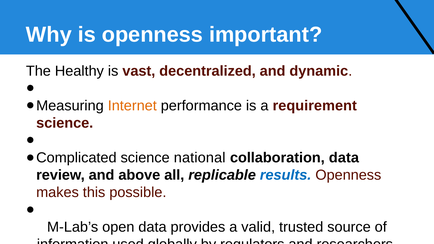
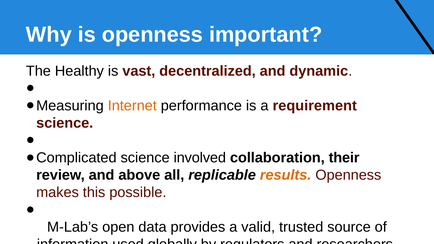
national: national -> involved
collaboration data: data -> their
results colour: blue -> orange
